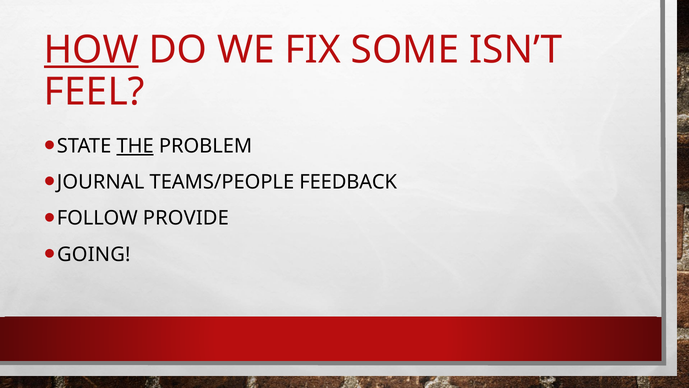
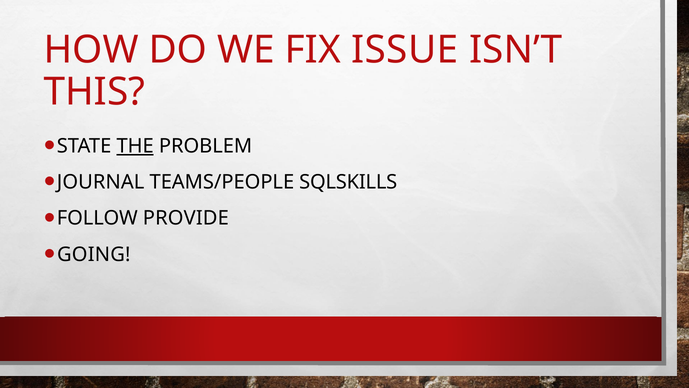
HOW underline: present -> none
SOME: SOME -> ISSUE
FEEL: FEEL -> THIS
FEEDBACK: FEEDBACK -> SQLSKILLS
